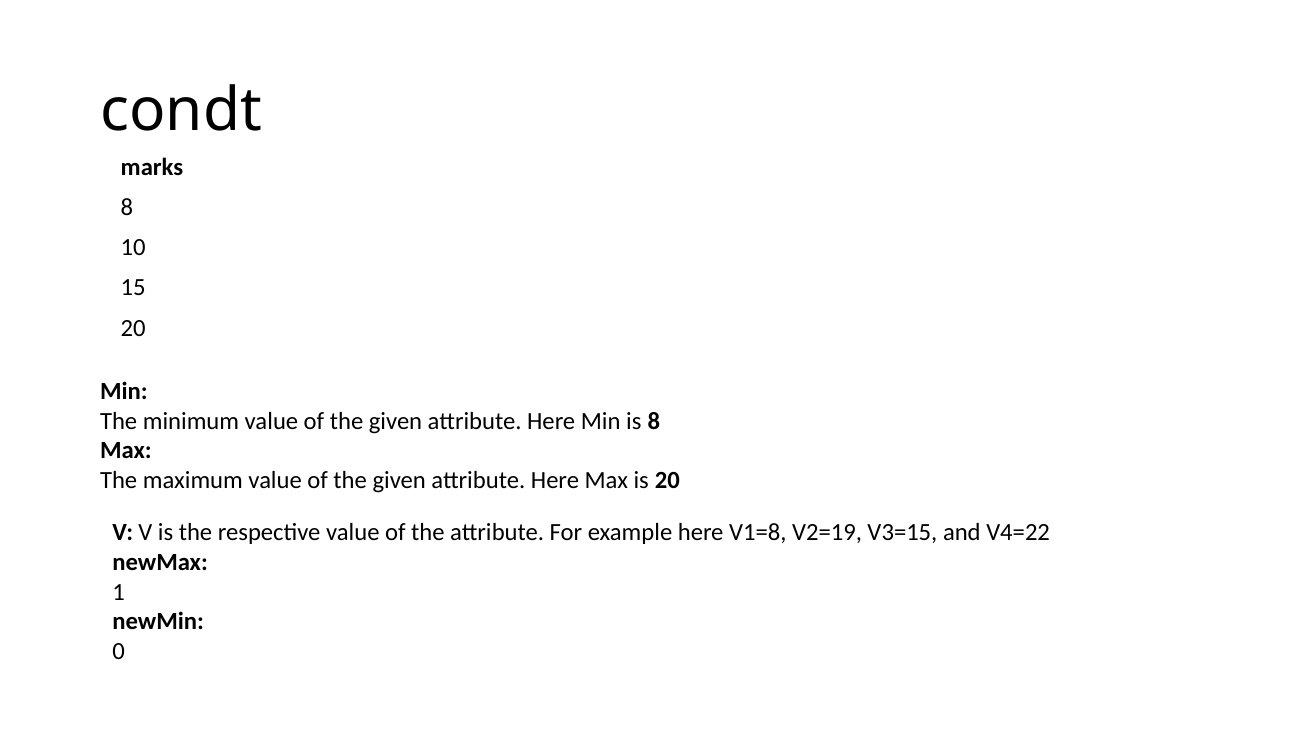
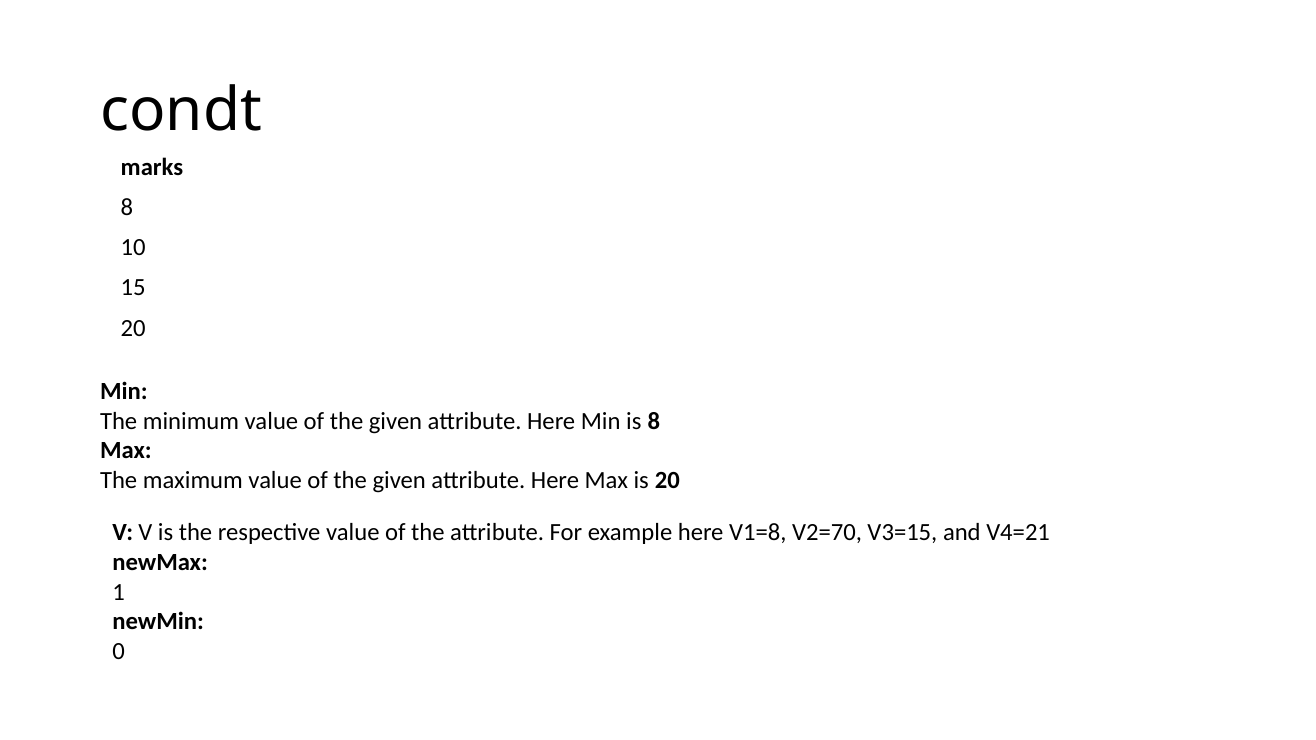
V2=19: V2=19 -> V2=70
V4=22: V4=22 -> V4=21
